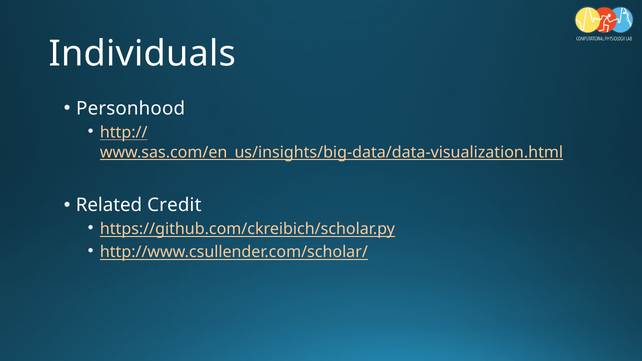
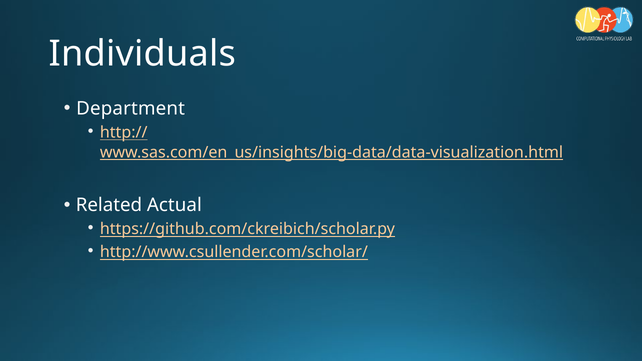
Personhood: Personhood -> Department
Credit: Credit -> Actual
